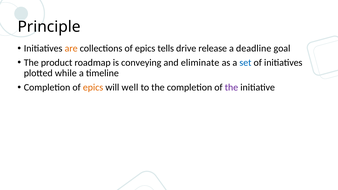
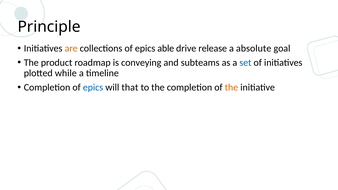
tells: tells -> able
deadline: deadline -> absolute
eliminate: eliminate -> subteams
epics at (93, 87) colour: orange -> blue
well: well -> that
the at (231, 87) colour: purple -> orange
